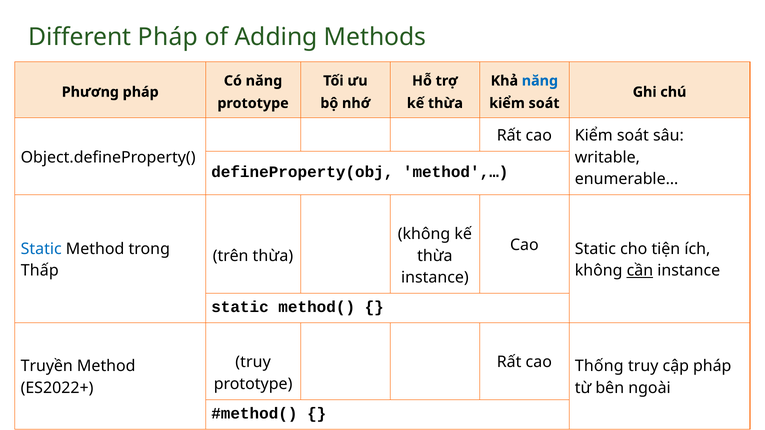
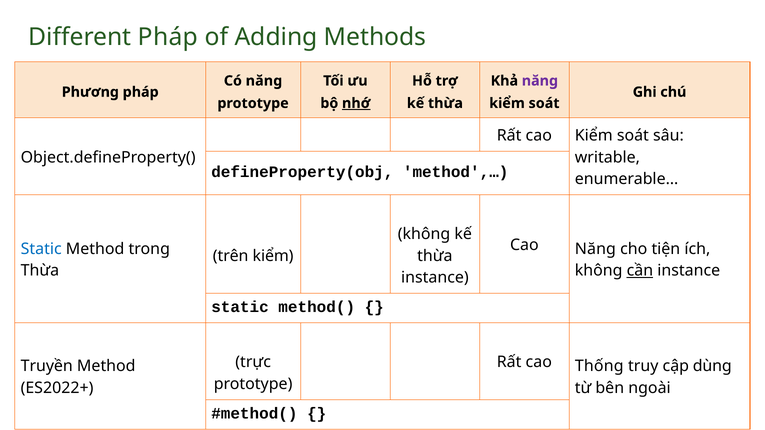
năng at (540, 81) colour: blue -> purple
nhớ underline: none -> present
Static at (595, 249): Static -> Năng
trên thừa: thừa -> kiểm
Thấp at (40, 271): Thấp -> Thừa
cập pháp: pháp -> dùng
truy at (253, 362): truy -> trực
